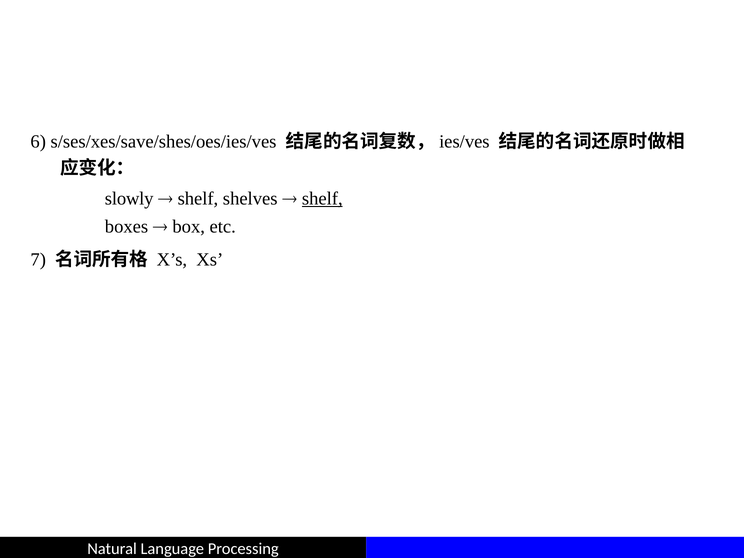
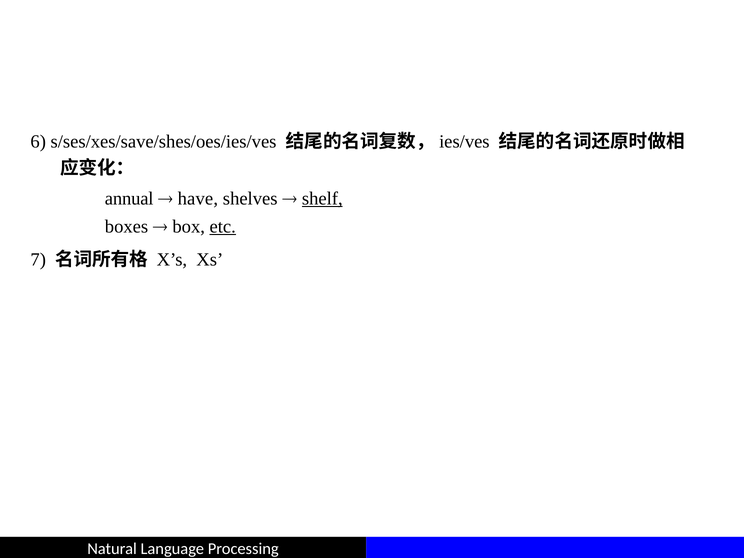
slowly: slowly -> annual
shelf at (198, 199): shelf -> have
etc underline: none -> present
